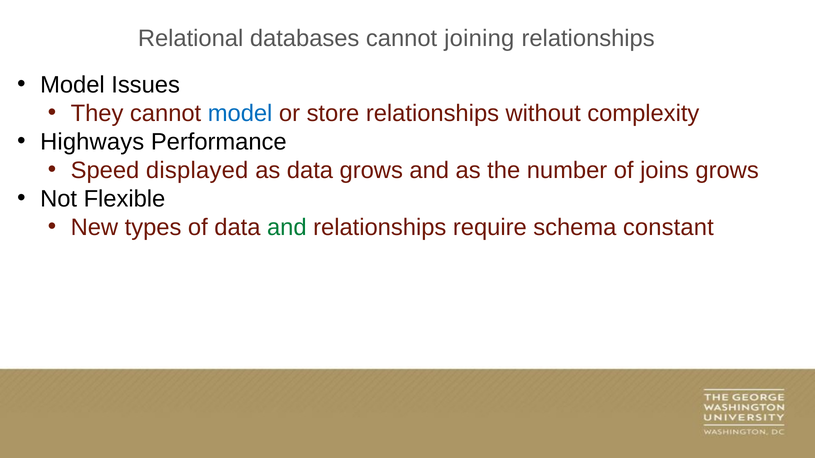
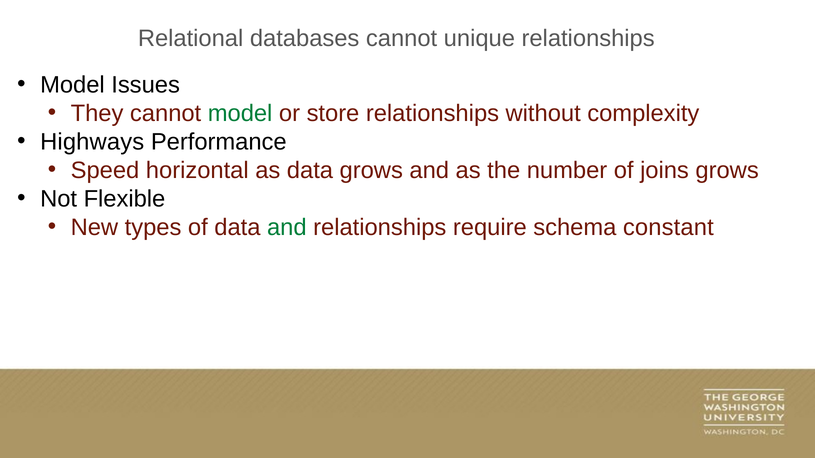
joining: joining -> unique
model at (240, 113) colour: blue -> green
displayed: displayed -> horizontal
